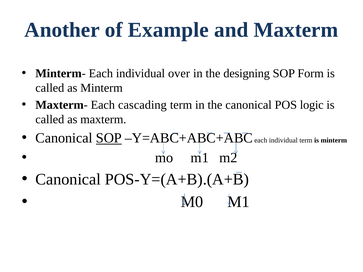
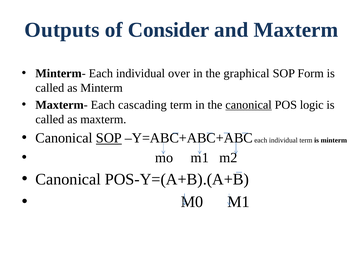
Another: Another -> Outputs
Example: Example -> Consider
designing: designing -> graphical
canonical at (249, 105) underline: none -> present
